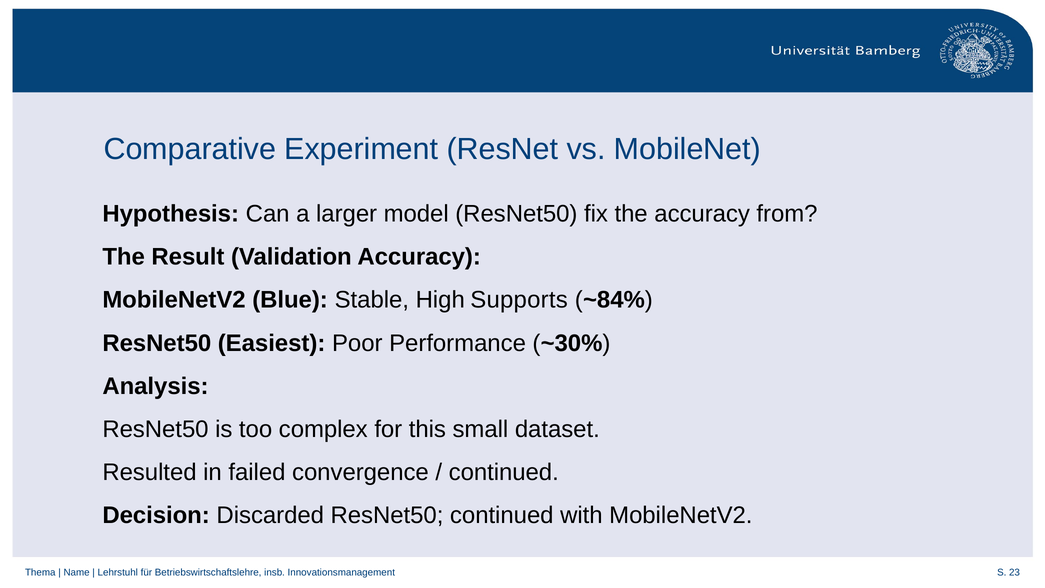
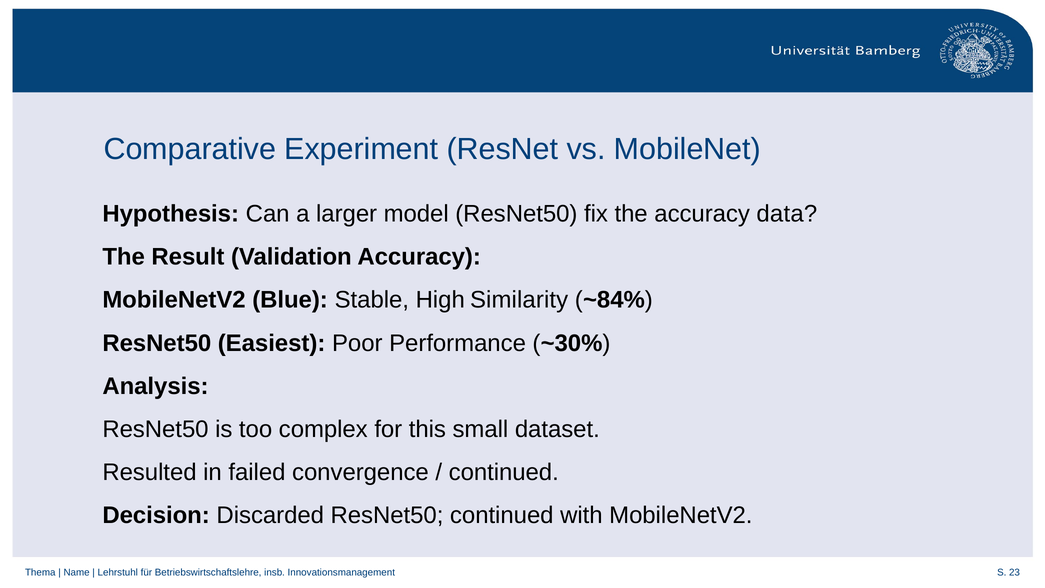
from: from -> data
Supports: Supports -> Similarity
